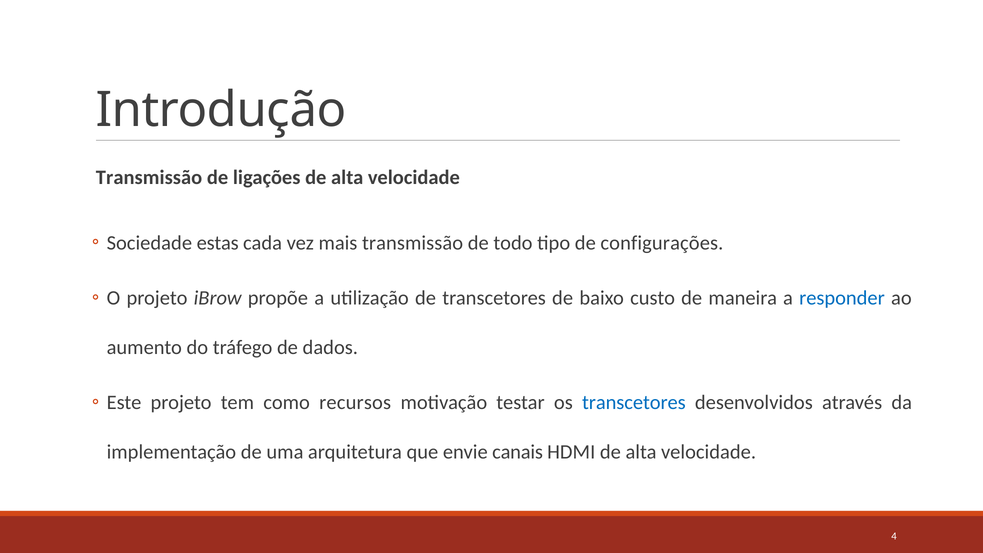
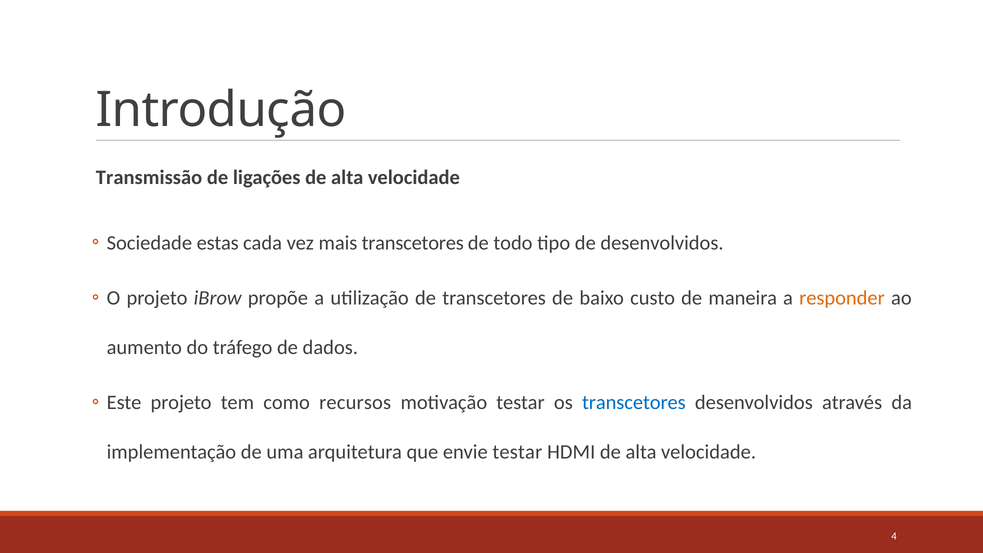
mais transmissão: transmissão -> transcetores
de configurações: configurações -> desenvolvidos
responder colour: blue -> orange
envie canais: canais -> testar
